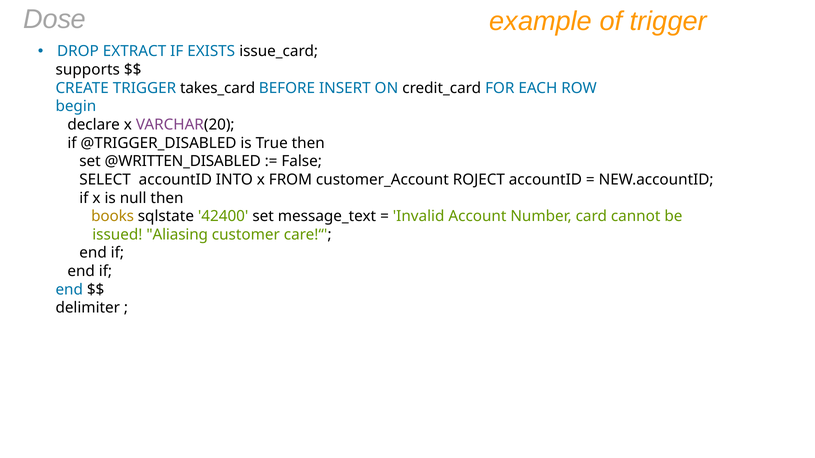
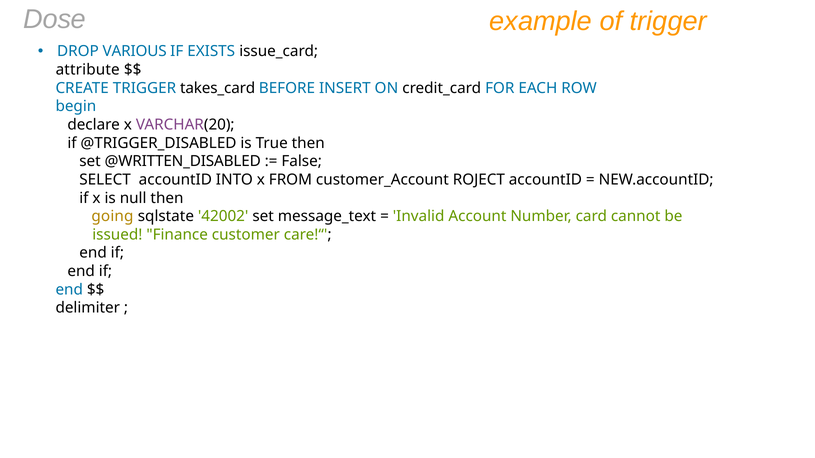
EXTRACT: EXTRACT -> VARIOUS
supports: supports -> attribute
books: books -> going
42400: 42400 -> 42002
Aliasing: Aliasing -> Finance
